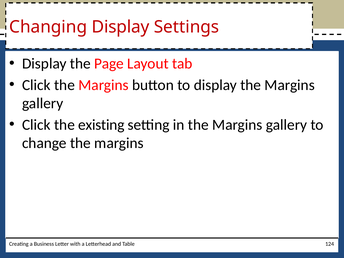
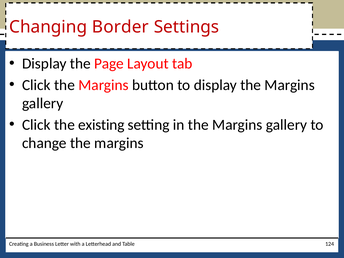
Changing Display: Display -> Border
